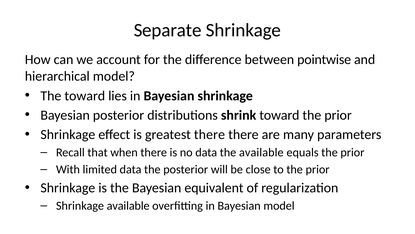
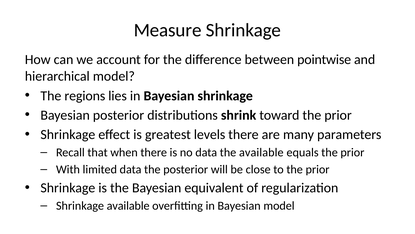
Separate: Separate -> Measure
The toward: toward -> regions
greatest there: there -> levels
